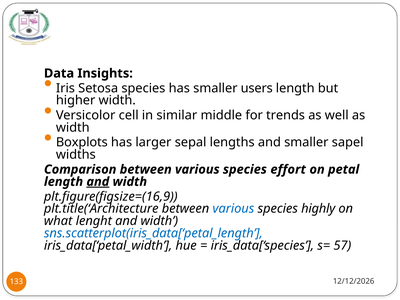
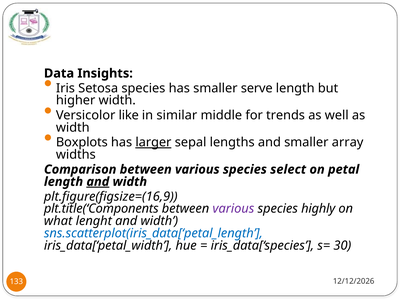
users: users -> serve
cell: cell -> like
larger underline: none -> present
sapel: sapel -> array
effort: effort -> select
plt.title(‘Architecture: plt.title(‘Architecture -> plt.title(‘Components
various at (233, 209) colour: blue -> purple
57: 57 -> 30
